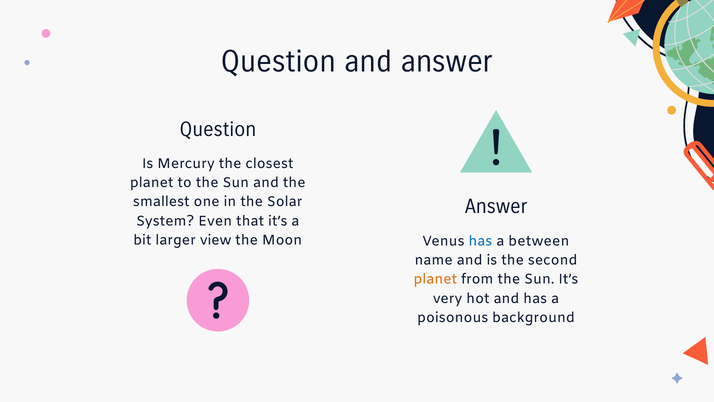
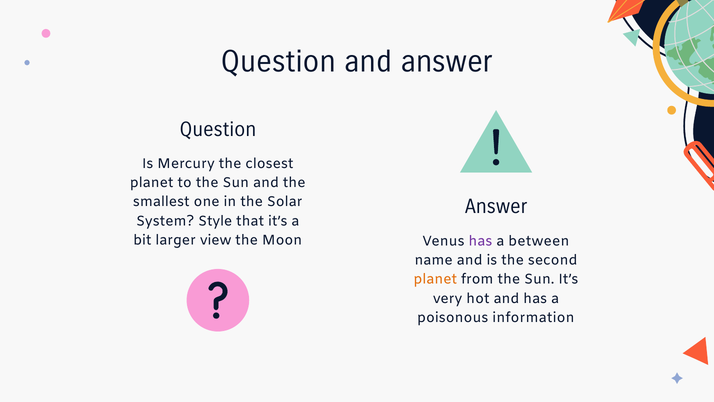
Even: Even -> Style
has at (480, 241) colour: blue -> purple
background: background -> information
